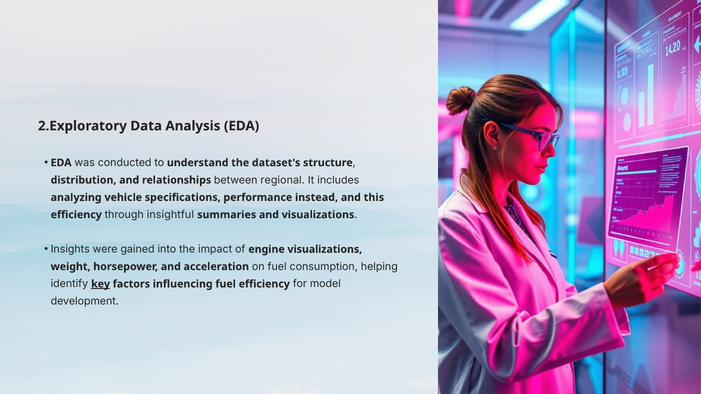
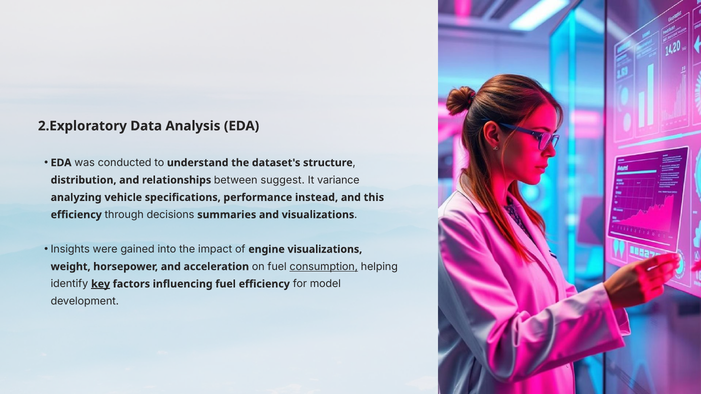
regional: regional -> suggest
includes: includes -> variance
insightful: insightful -> decisions
consumption underline: none -> present
